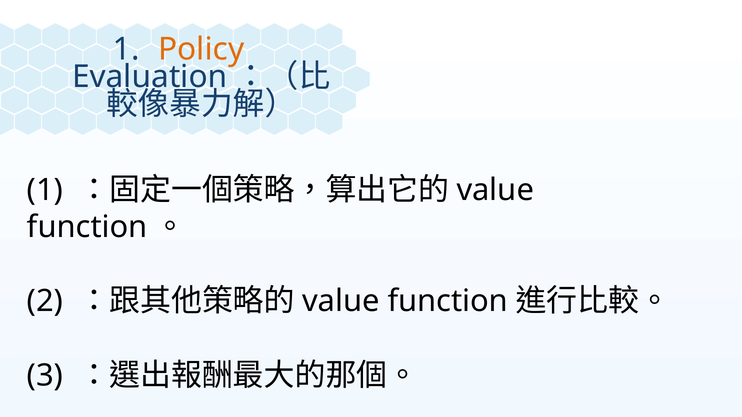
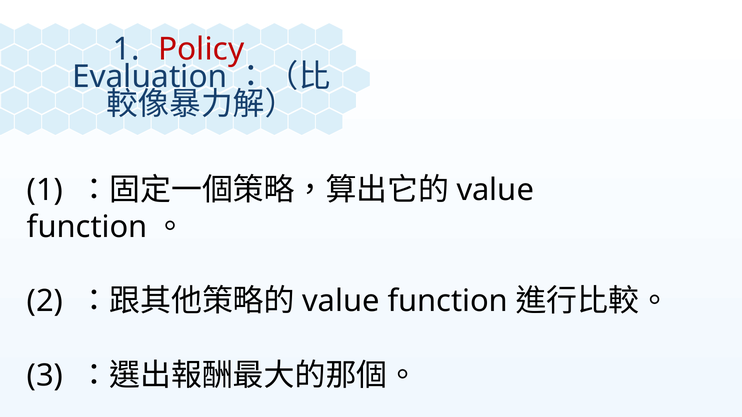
Policy colour: orange -> red
